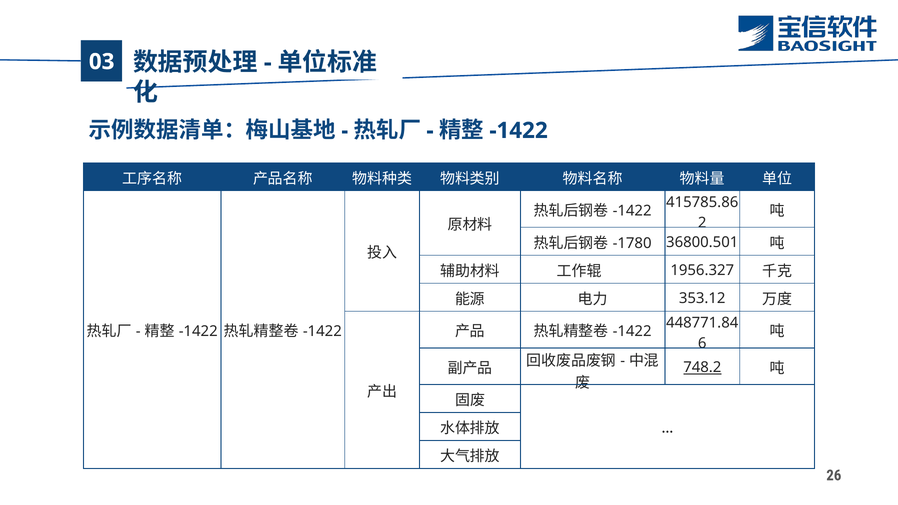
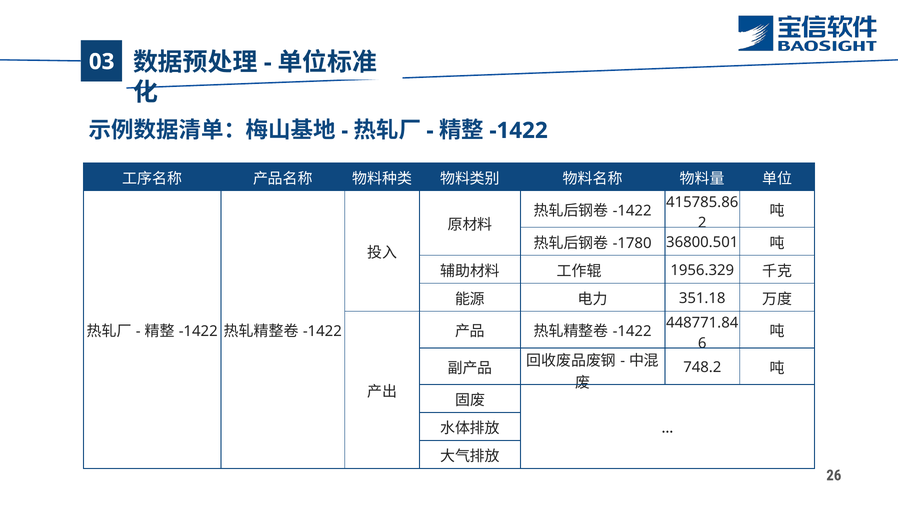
1956.327: 1956.327 -> 1956.329
353.12: 353.12 -> 351.18
748.2 underline: present -> none
